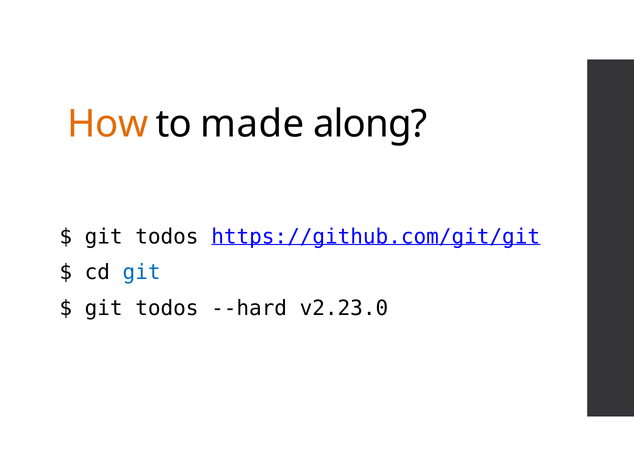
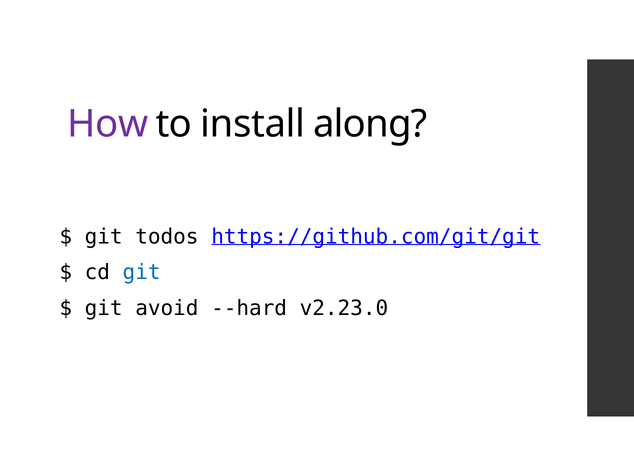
How colour: orange -> purple
made: made -> install
todos at (167, 308): todos -> avoid
